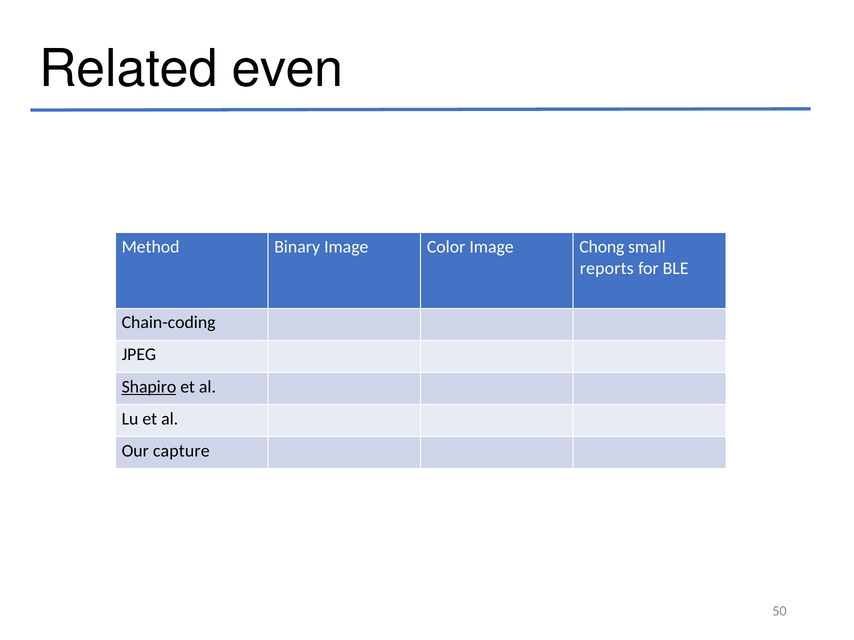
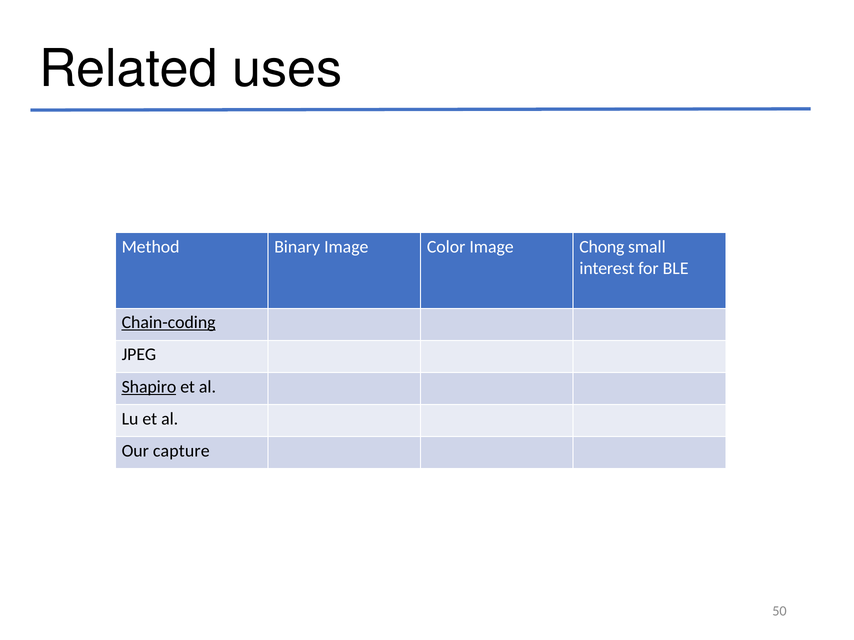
even: even -> uses
reports: reports -> interest
Chain-coding underline: none -> present
